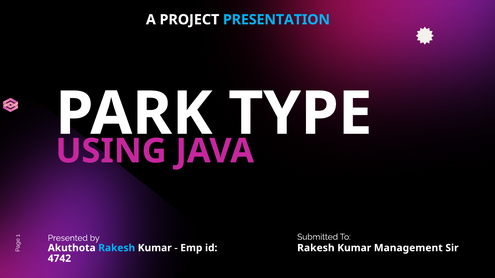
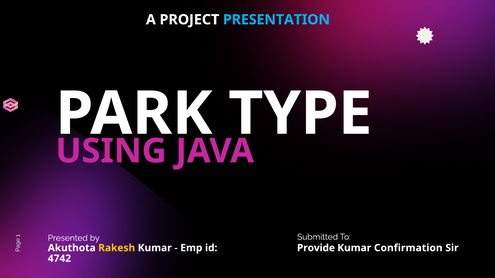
Rakesh at (117, 248) colour: light blue -> yellow
Rakesh at (316, 248): Rakesh -> Provide
Management: Management -> Confirmation
